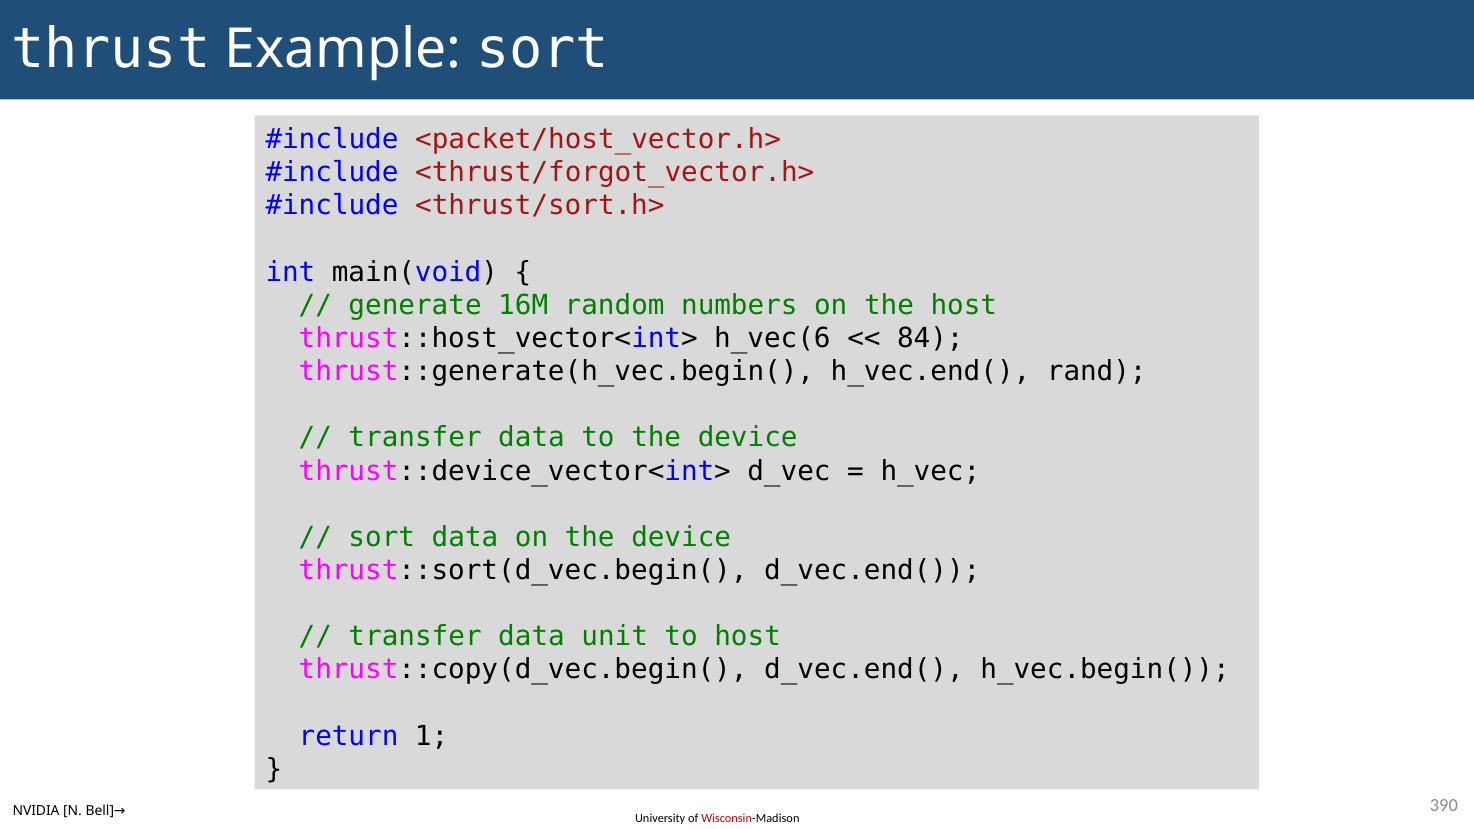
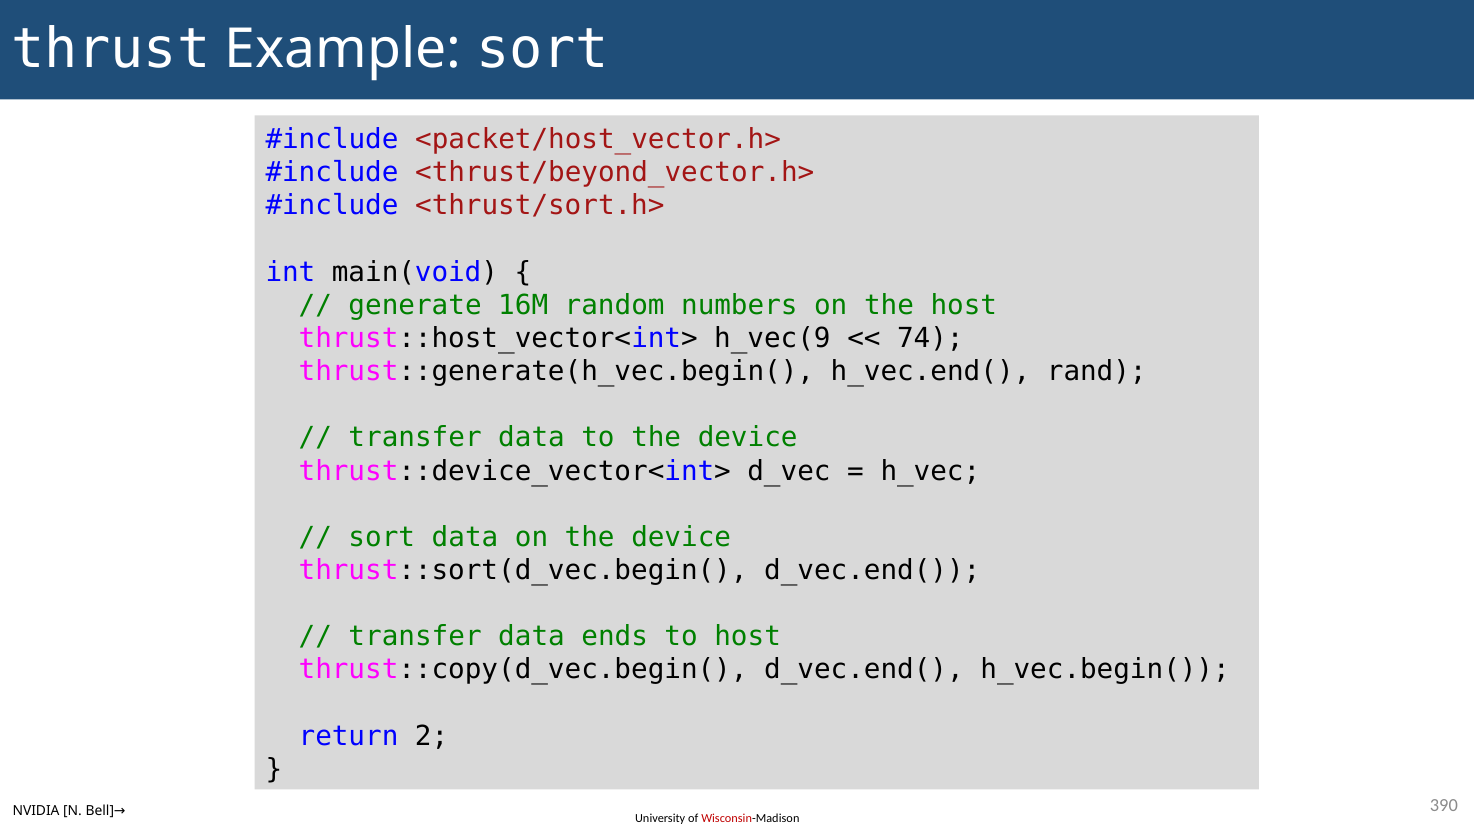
<thrust/forgot_vector.h>: <thrust/forgot_vector.h> -> <thrust/beyond_vector.h>
h_vec(6: h_vec(6 -> h_vec(9
84: 84 -> 74
unit: unit -> ends
1: 1 -> 2
